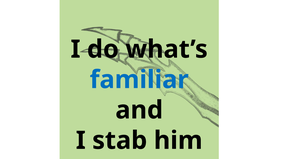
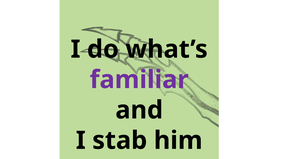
familiar colour: blue -> purple
